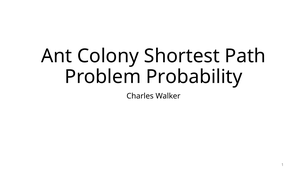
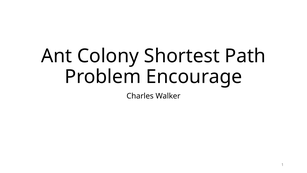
Probability: Probability -> Encourage
